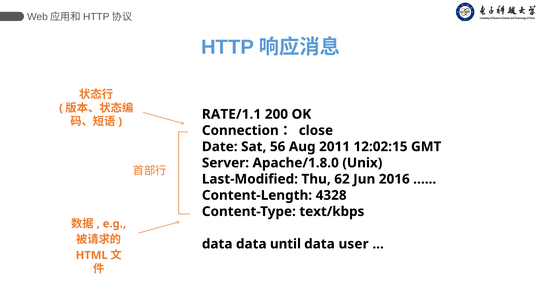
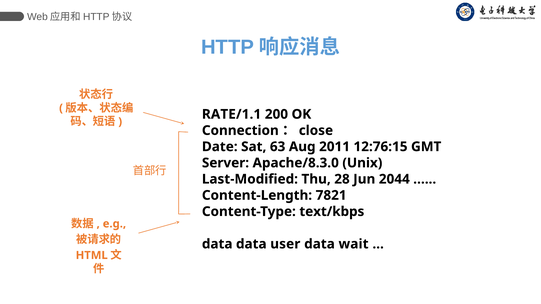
56: 56 -> 63
12:02:15: 12:02:15 -> 12:76:15
Apache/1.8.0: Apache/1.8.0 -> Apache/8.3.0
62: 62 -> 28
2016: 2016 -> 2044
4328: 4328 -> 7821
until: until -> user
user: user -> wait
